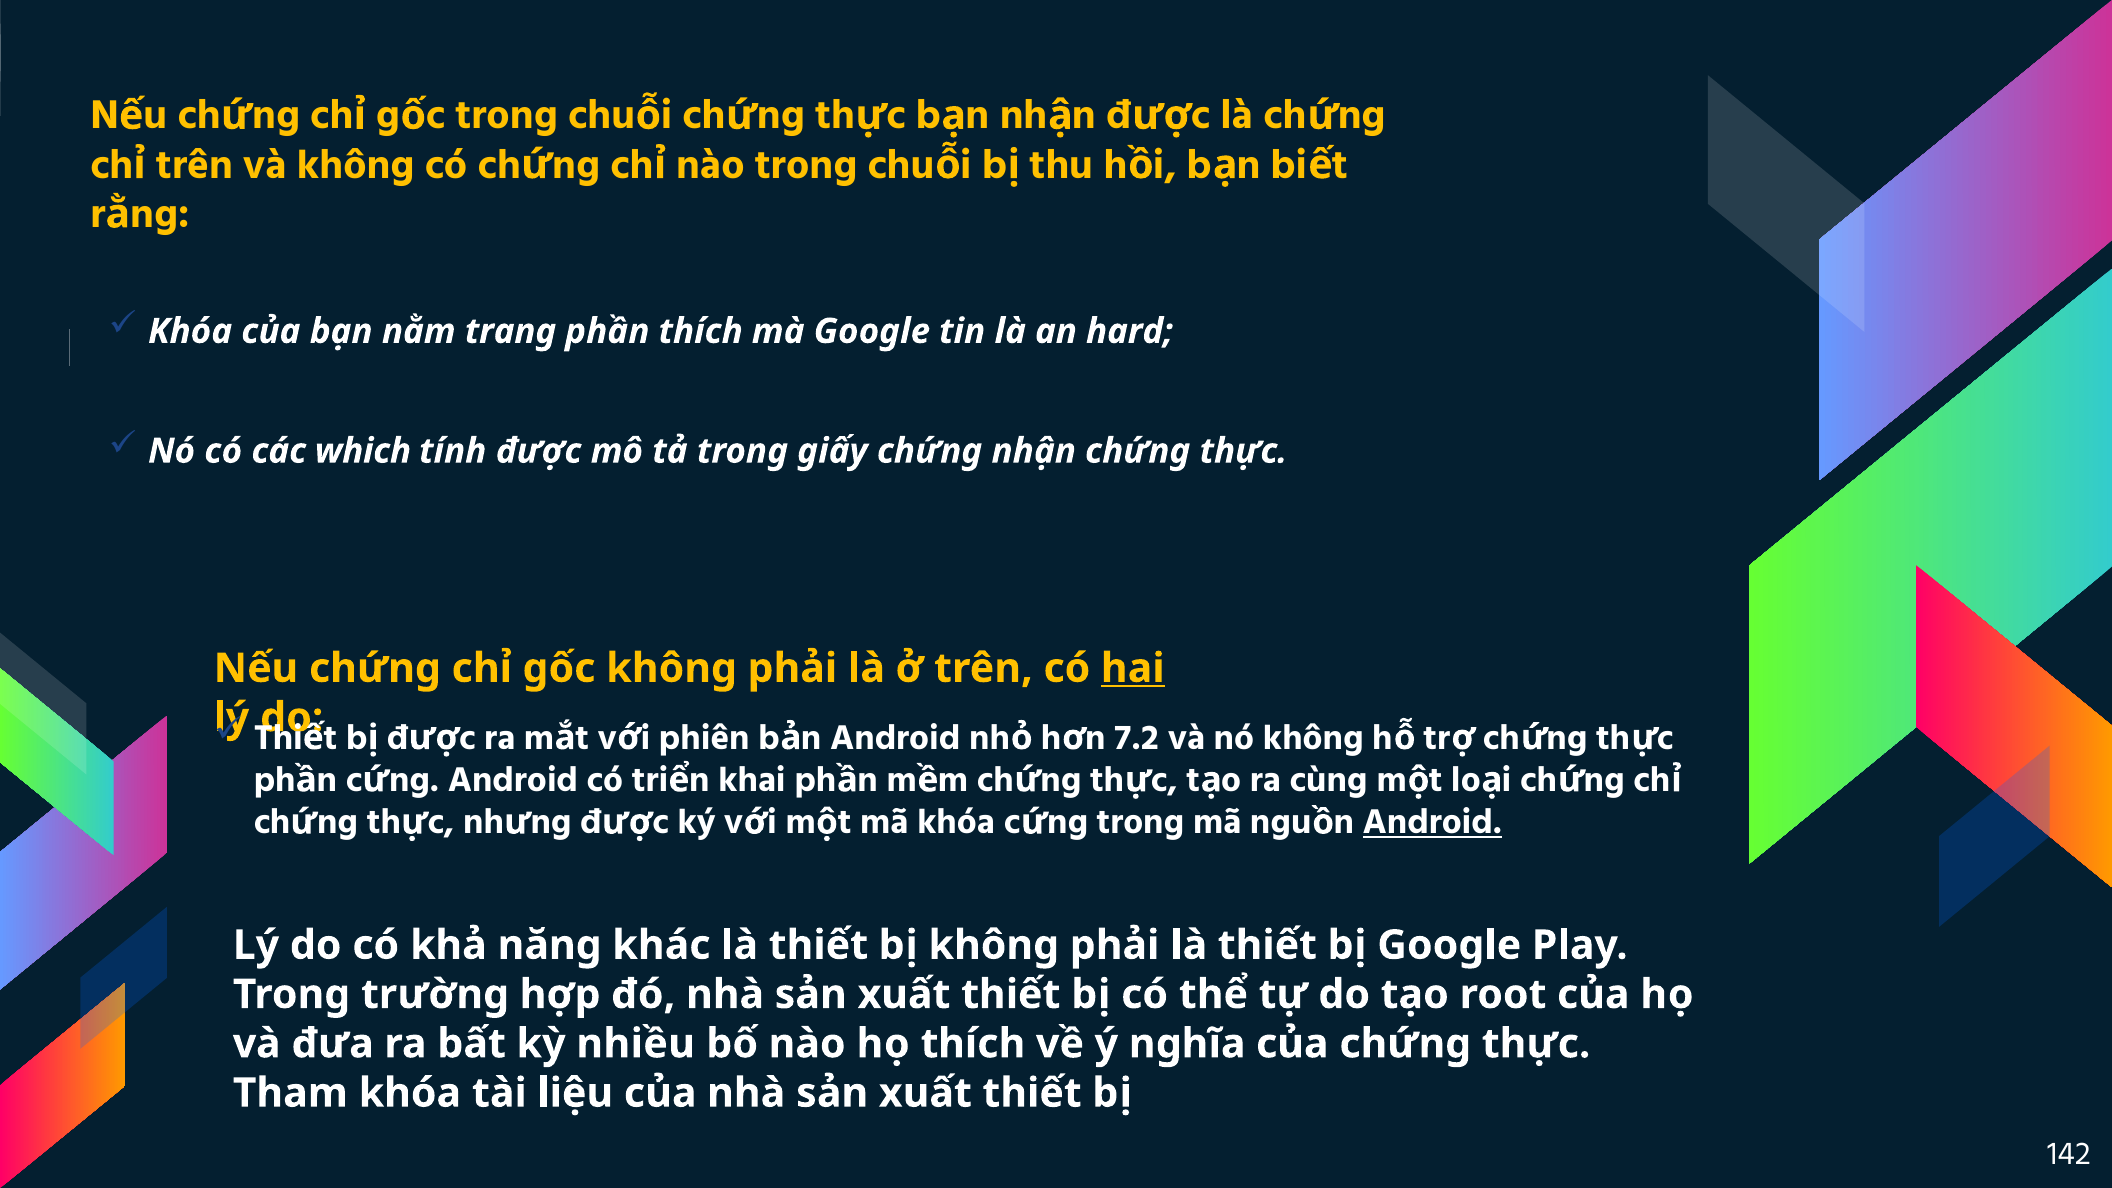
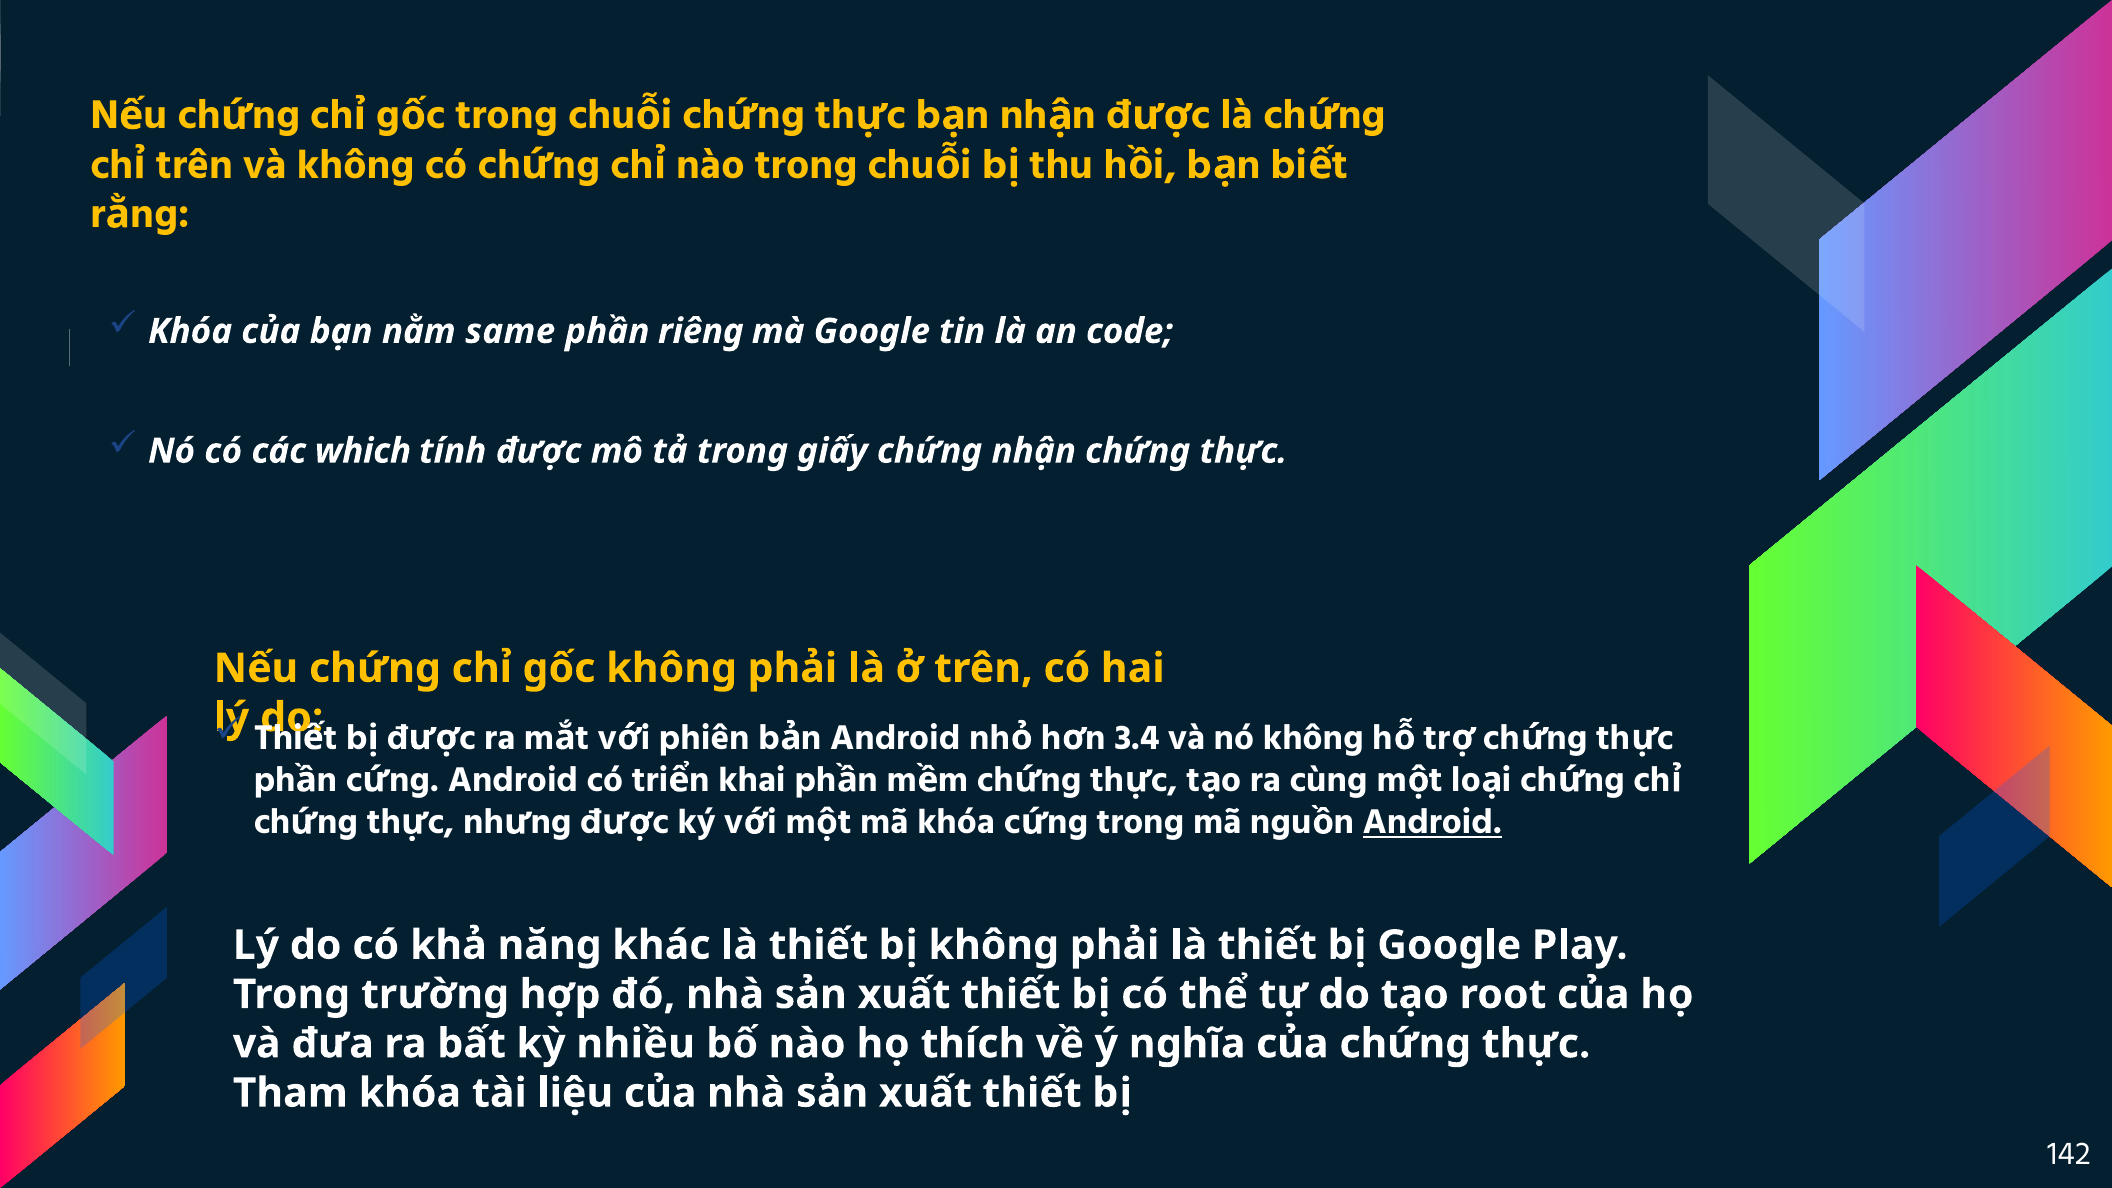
trang: trang -> same
phần thích: thích -> riêng
hard: hard -> code
hai underline: present -> none
7.2: 7.2 -> 3.4
